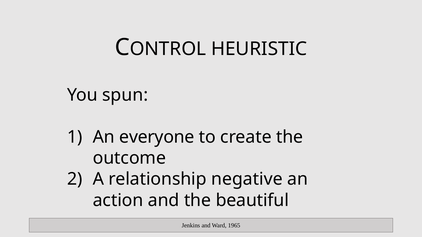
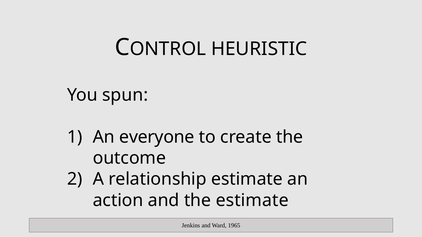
relationship negative: negative -> estimate
the beautiful: beautiful -> estimate
